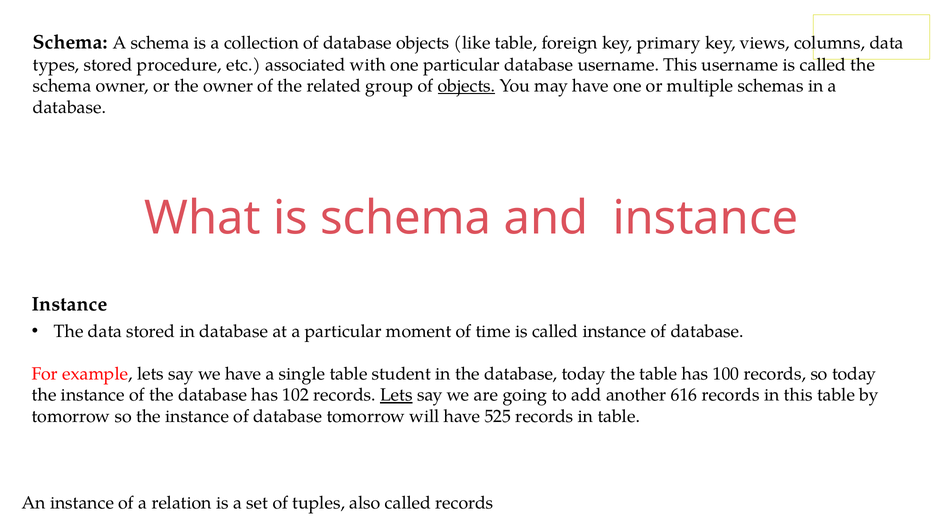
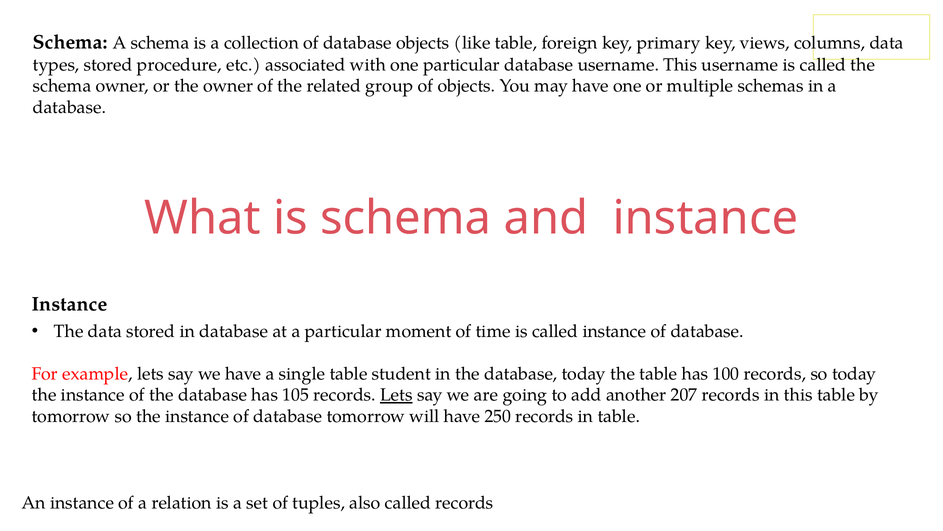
objects at (466, 86) underline: present -> none
102: 102 -> 105
616: 616 -> 207
525: 525 -> 250
